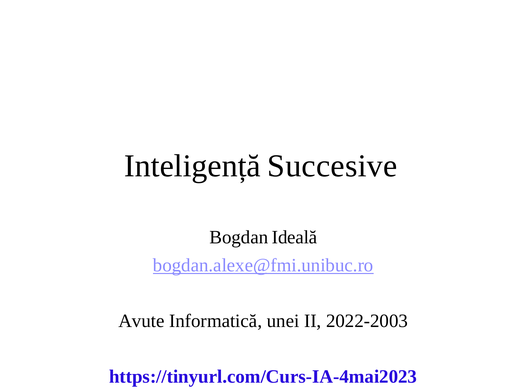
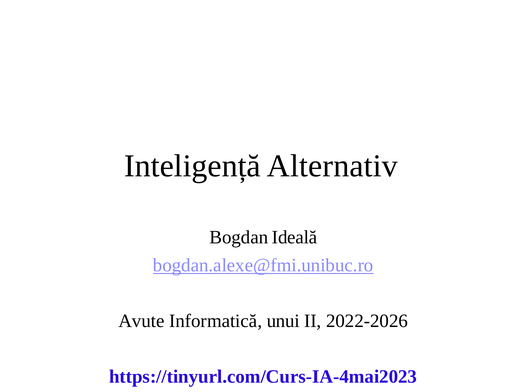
Succesive: Succesive -> Alternativ
unei: unei -> unui
2022-2003: 2022-2003 -> 2022-2026
